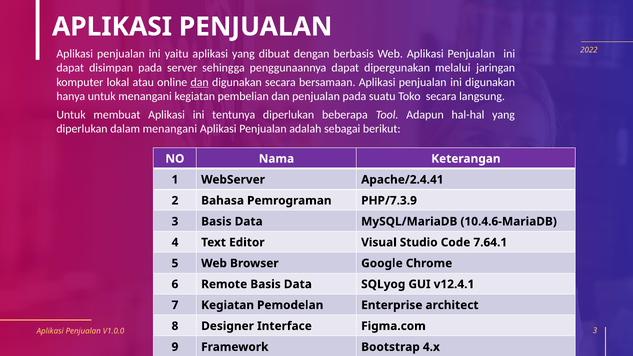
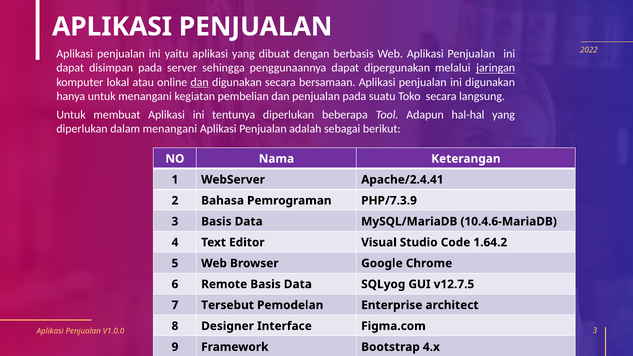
jaringan underline: none -> present
7.64.1: 7.64.1 -> 1.64.2
v12.4.1: v12.4.1 -> v12.7.5
7 Kegiatan: Kegiatan -> Tersebut
